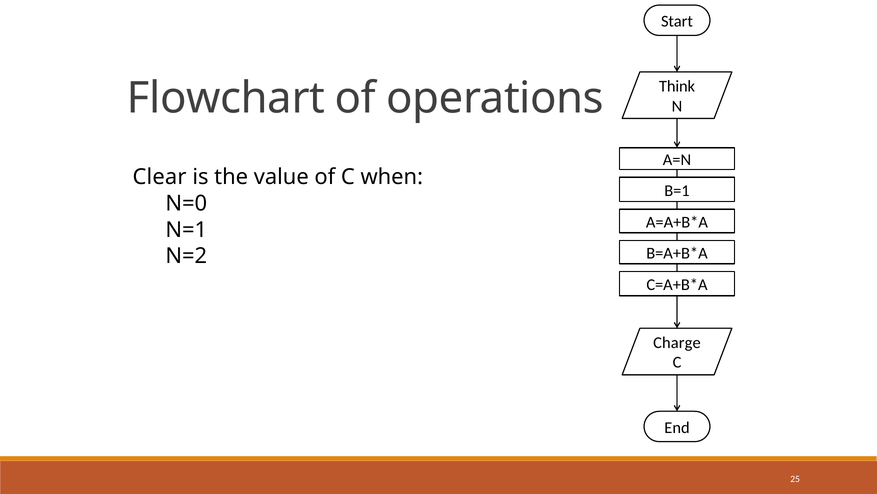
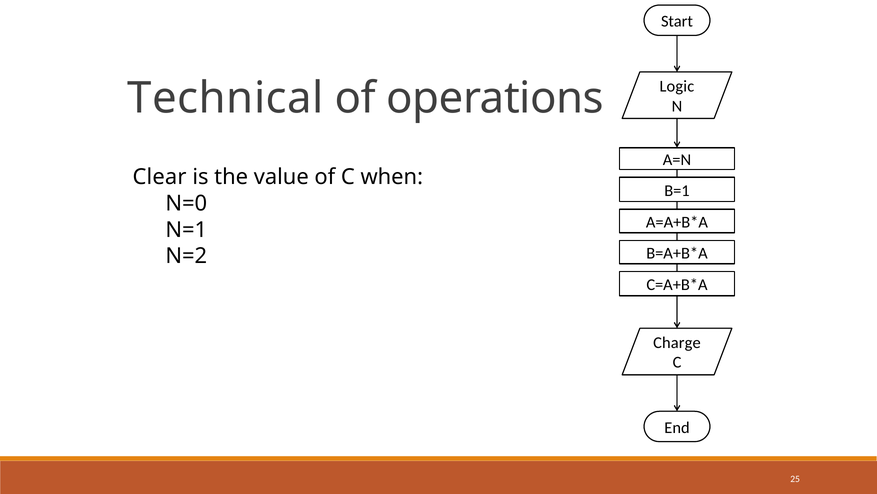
Think: Think -> Logic
Flowchart: Flowchart -> Technical
